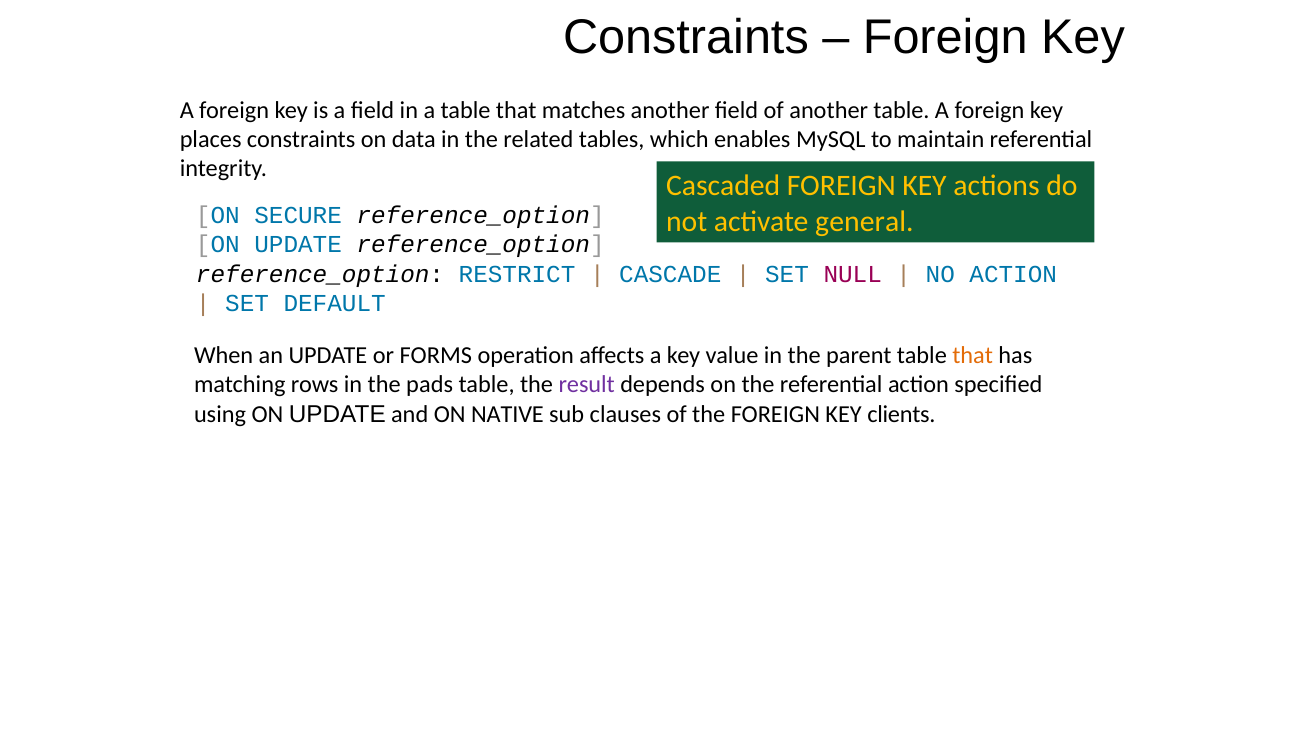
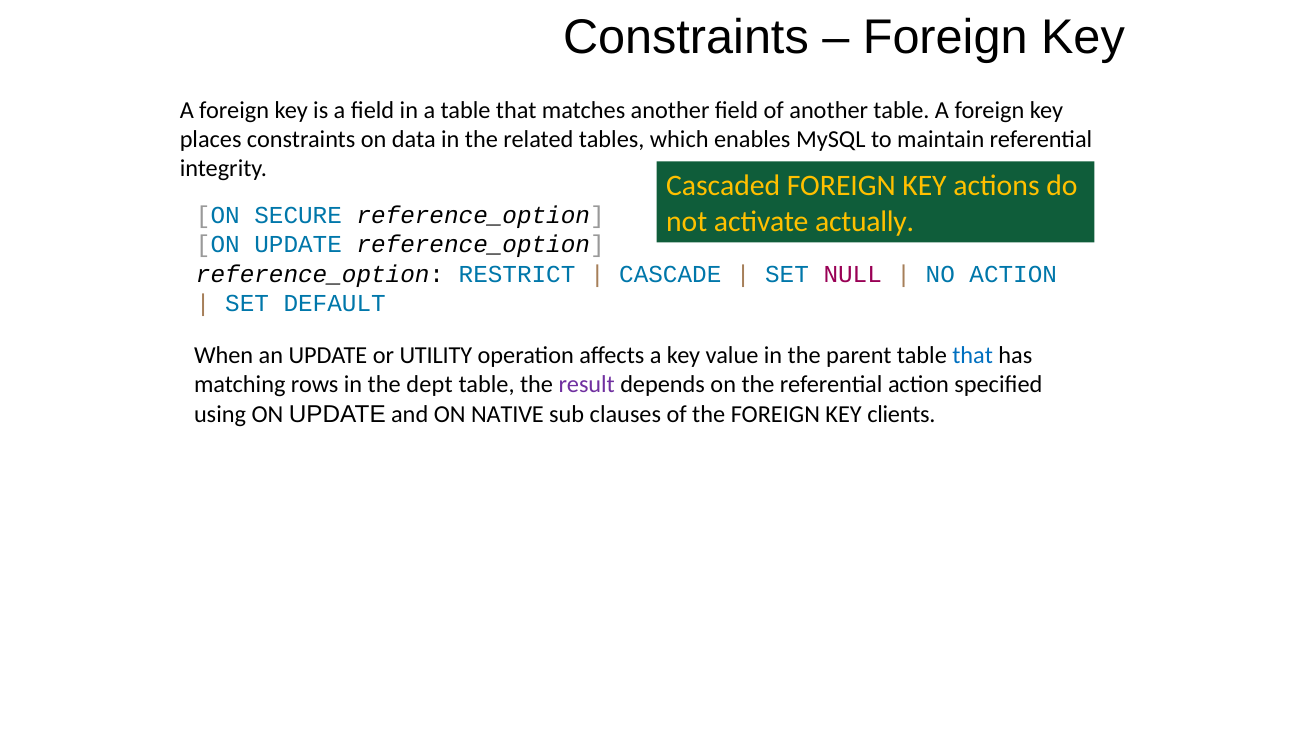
general: general -> actually
FORMS: FORMS -> UTILITY
that at (973, 355) colour: orange -> blue
pads: pads -> dept
